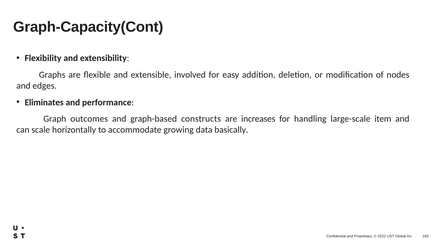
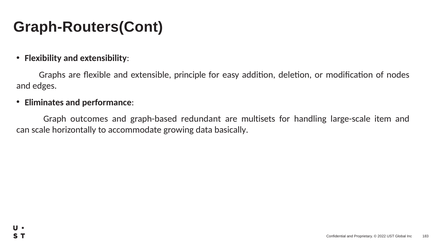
Graph-Capacity(Cont: Graph-Capacity(Cont -> Graph-Routers(Cont
involved: involved -> principle
constructs: constructs -> redundant
increases: increases -> multisets
